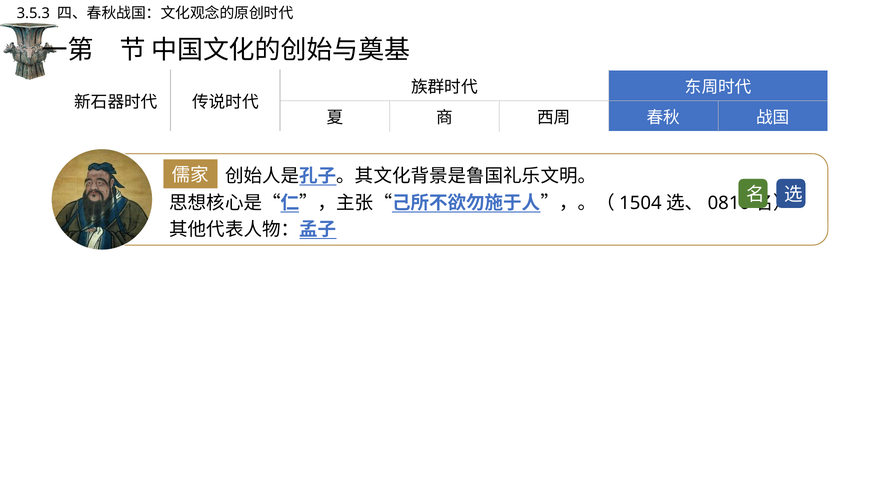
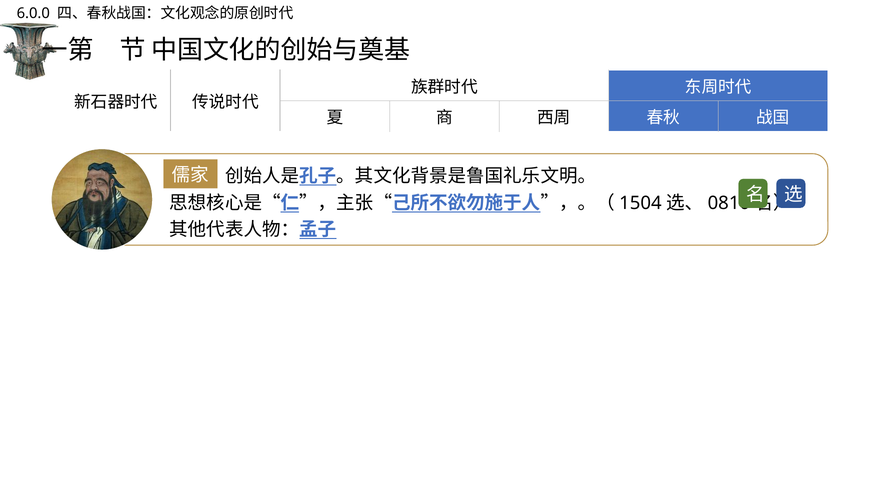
3.5.3: 3.5.3 -> 6.0.0
